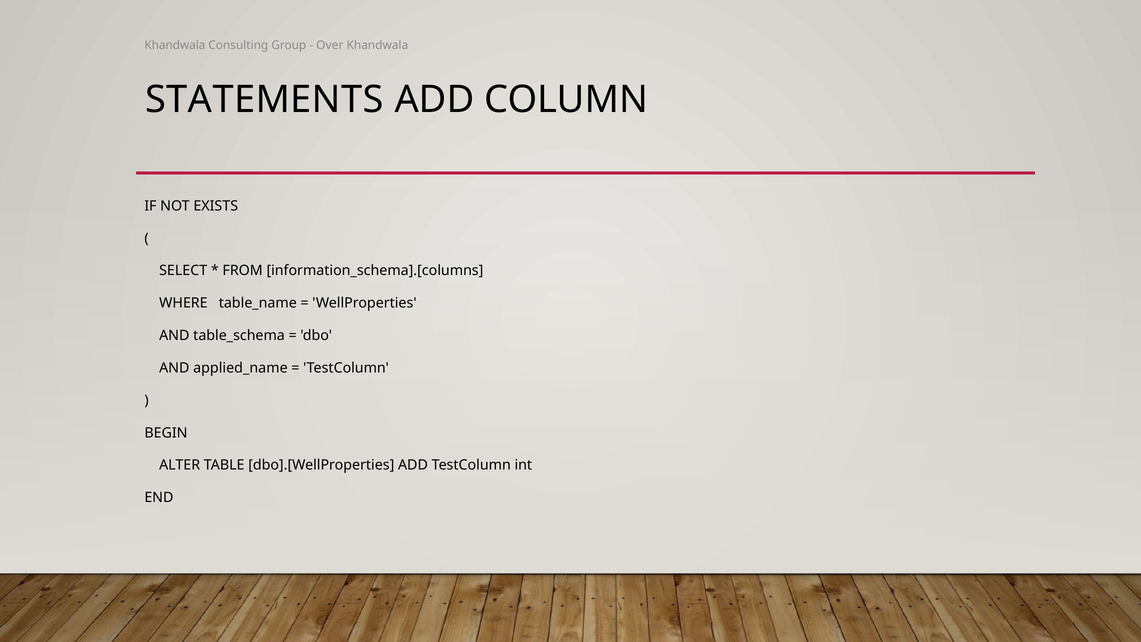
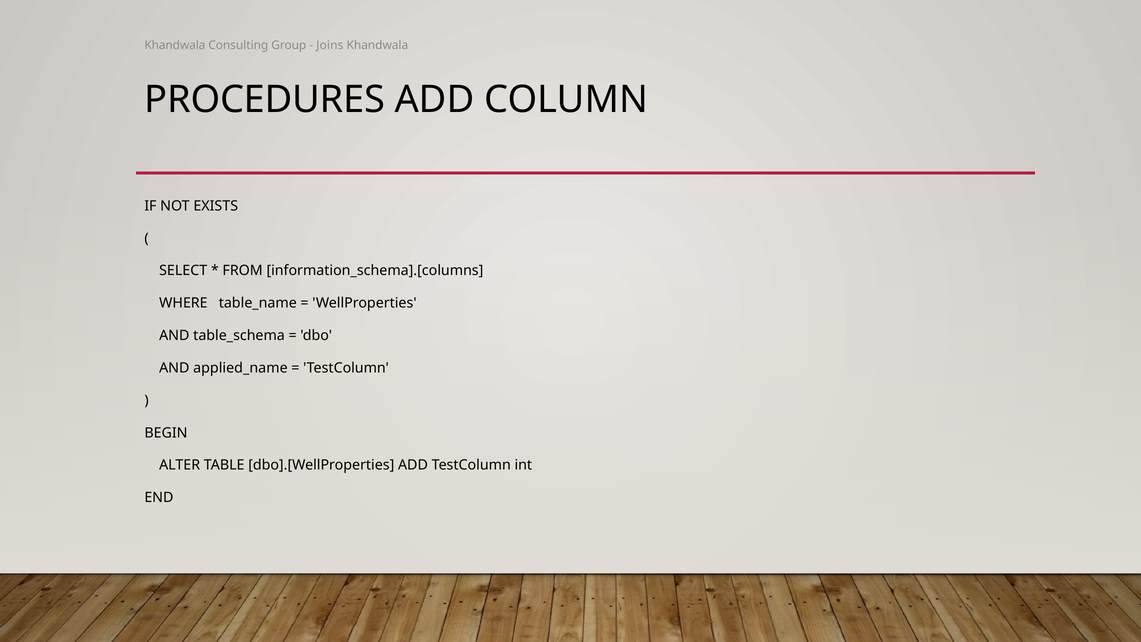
Over: Over -> Joins
STATEMENTS: STATEMENTS -> PROCEDURES
